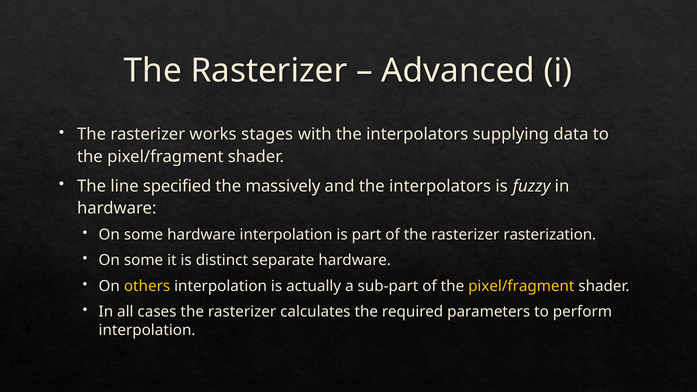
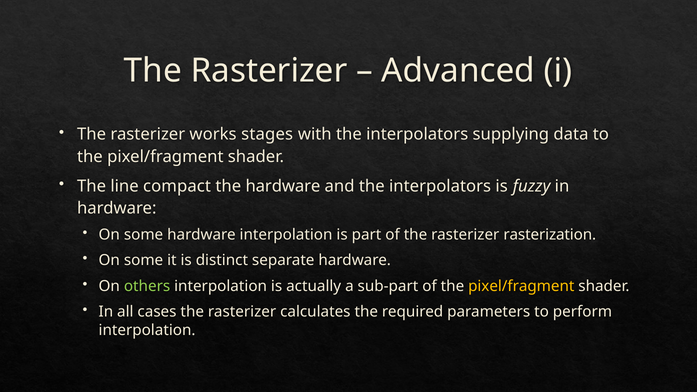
specified: specified -> compact
the massively: massively -> hardware
others colour: yellow -> light green
